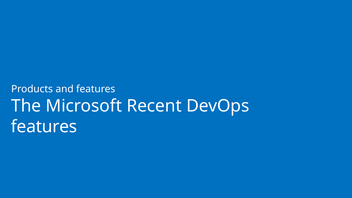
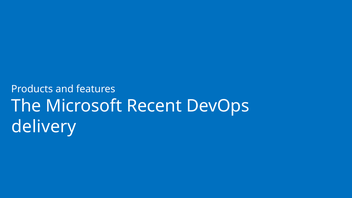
features at (44, 127): features -> delivery
